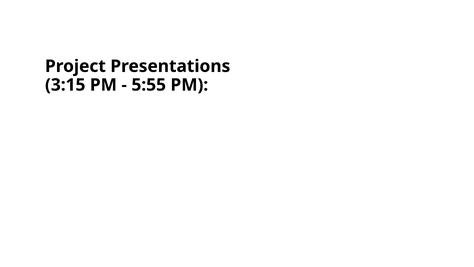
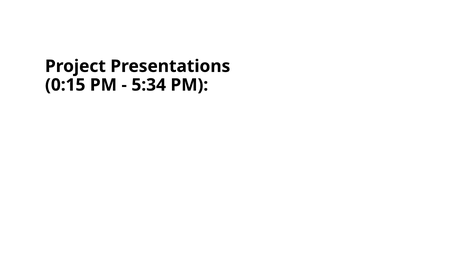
3:15: 3:15 -> 0:15
5:55: 5:55 -> 5:34
